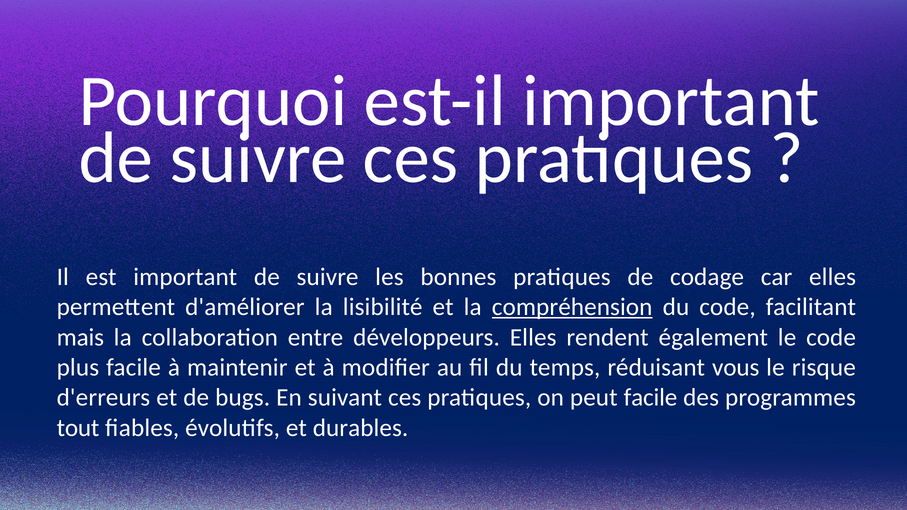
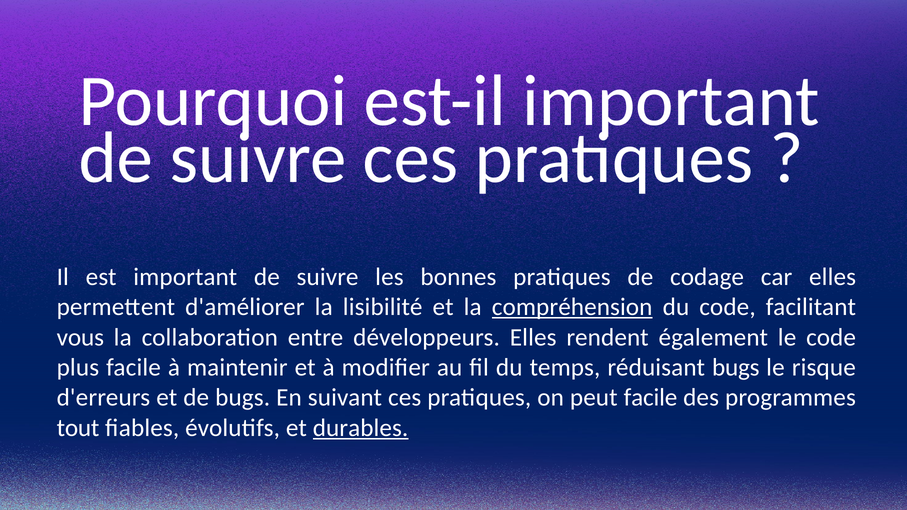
mais: mais -> vous
réduisant vous: vous -> bugs
durables underline: none -> present
